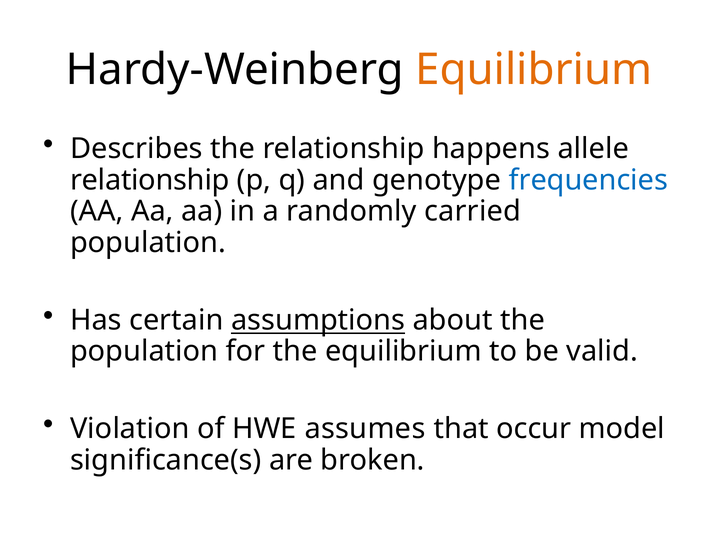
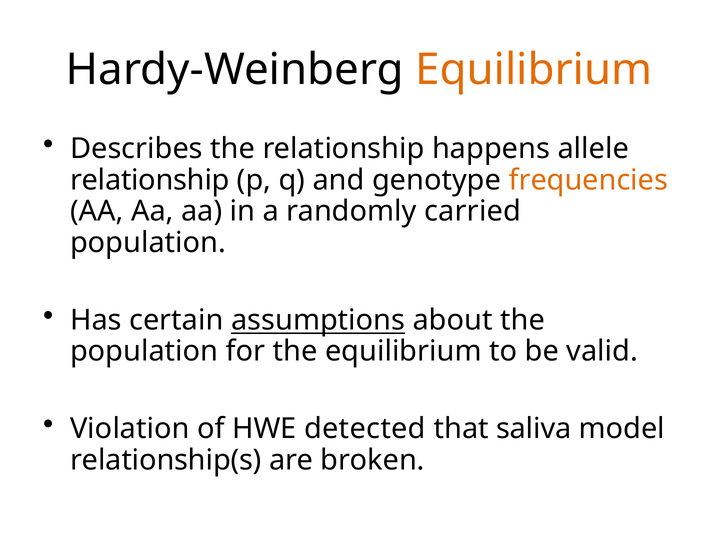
frequencies colour: blue -> orange
assumes: assumes -> detected
occur: occur -> saliva
significance(s: significance(s -> relationship(s
